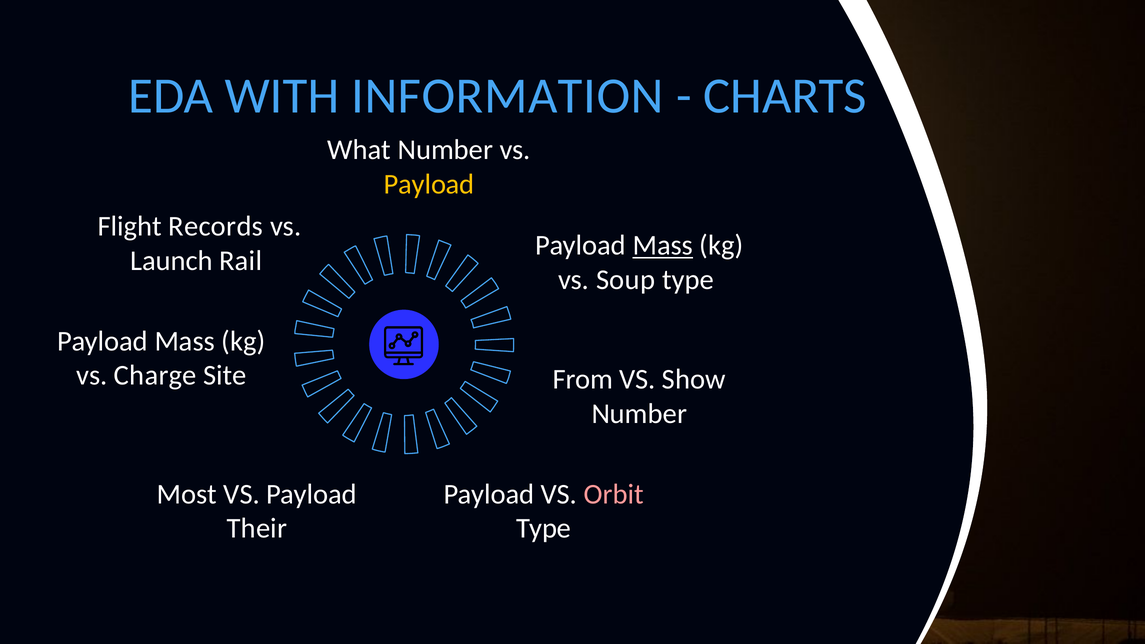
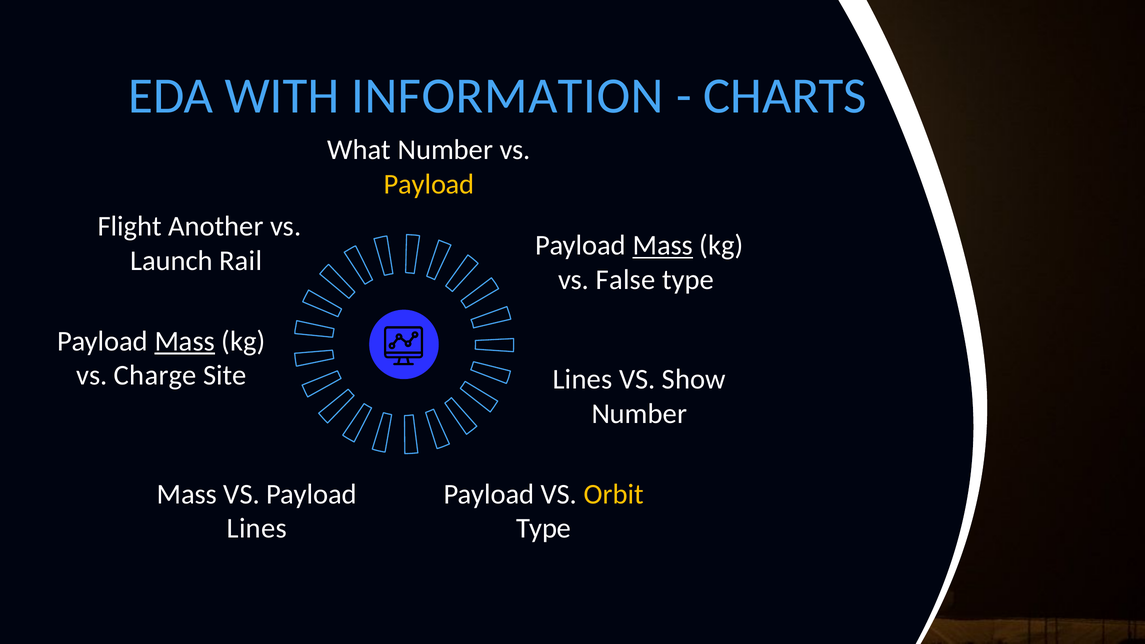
Records: Records -> Another
Soup: Soup -> False
Mass at (185, 341) underline: none -> present
From at (583, 379): From -> Lines
Most at (187, 494): Most -> Mass
Orbit colour: pink -> yellow
Their at (257, 528): Their -> Lines
